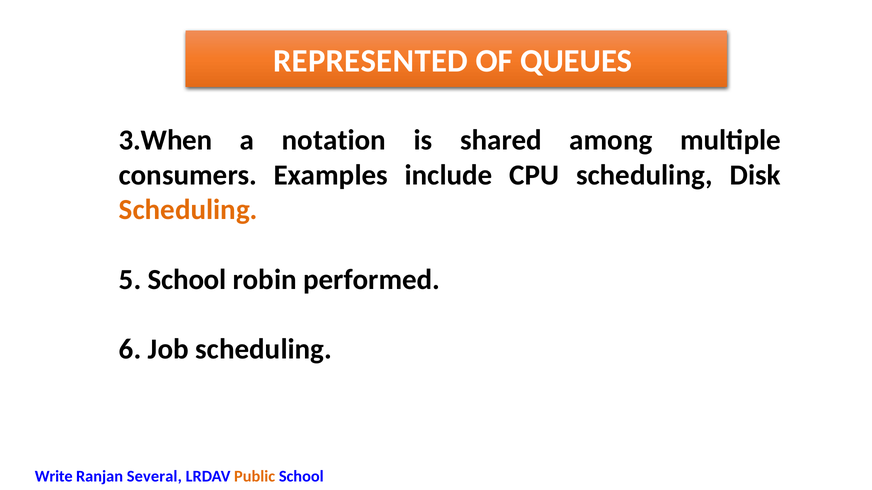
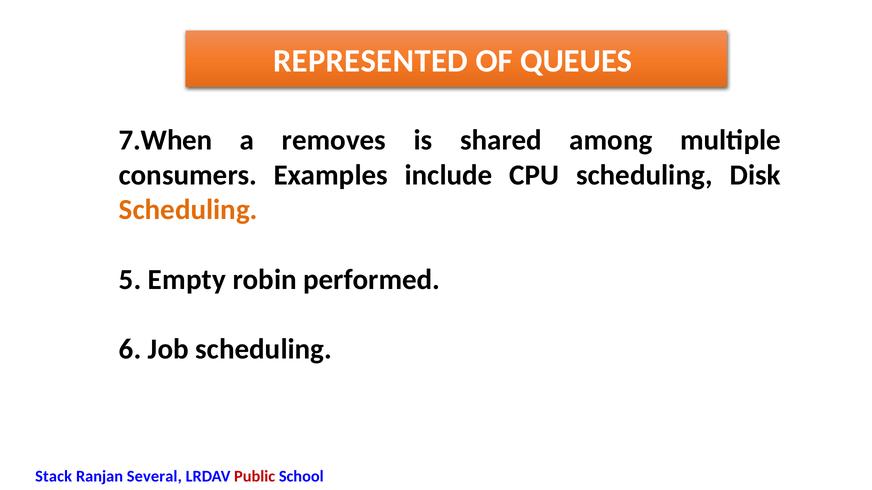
3.When: 3.When -> 7.When
notation: notation -> removes
5 School: School -> Empty
Write: Write -> Stack
Public colour: orange -> red
